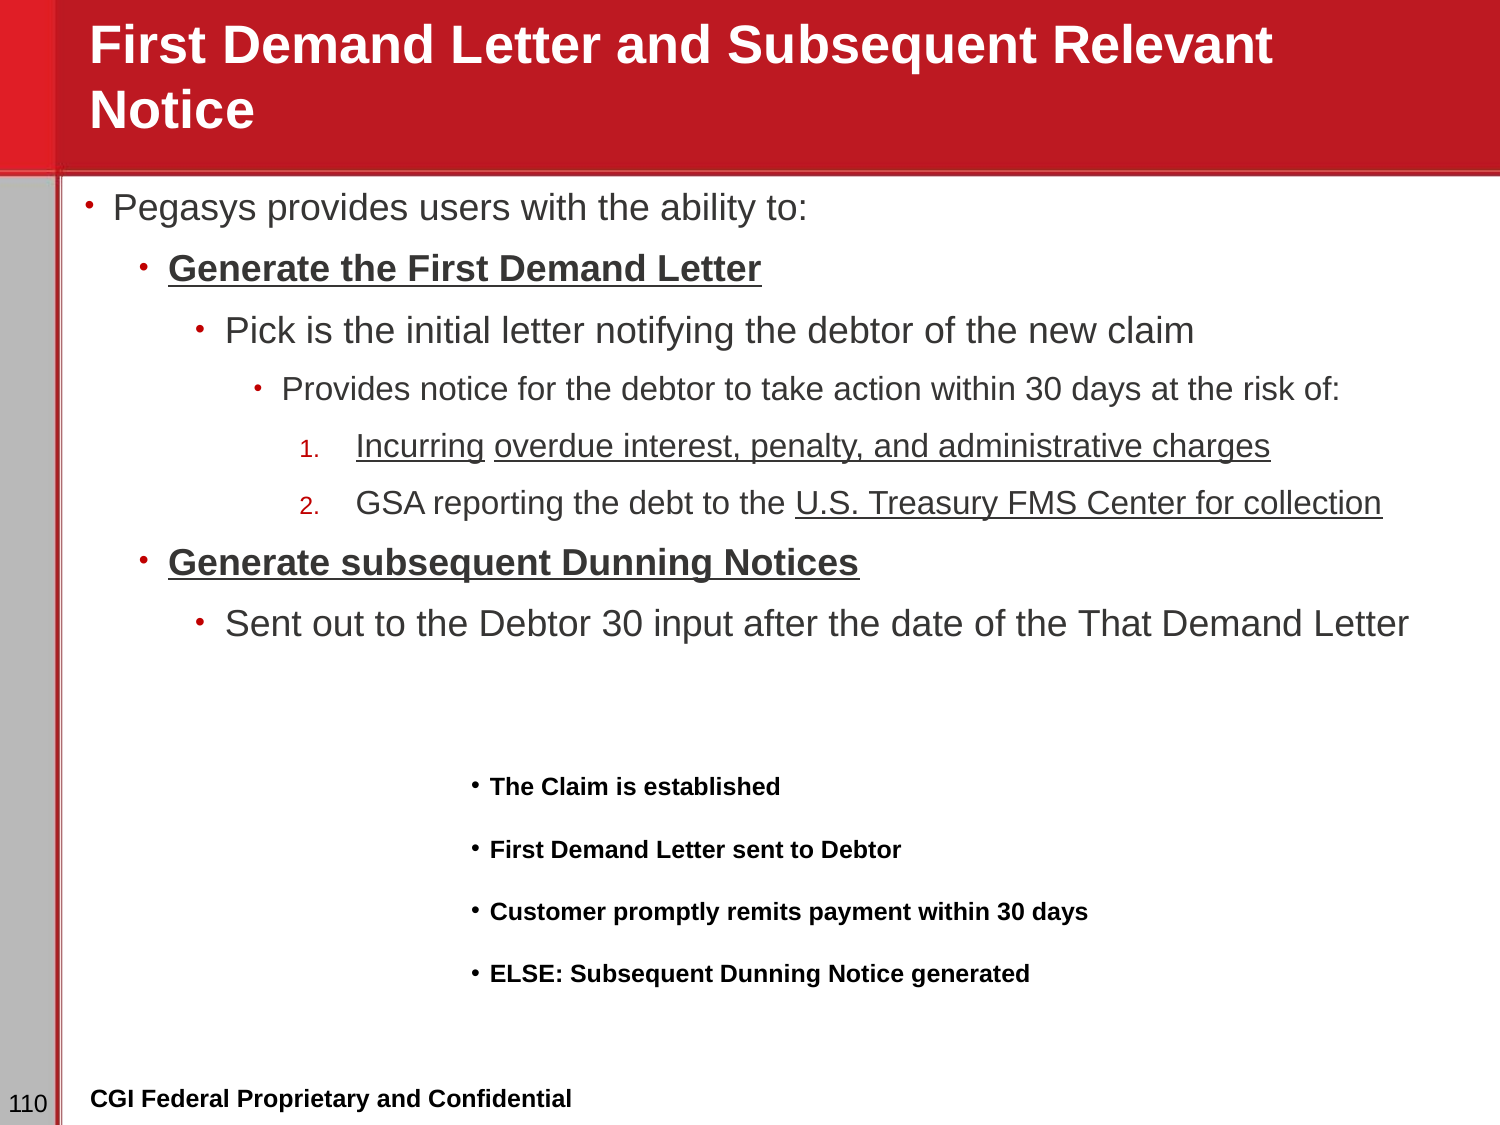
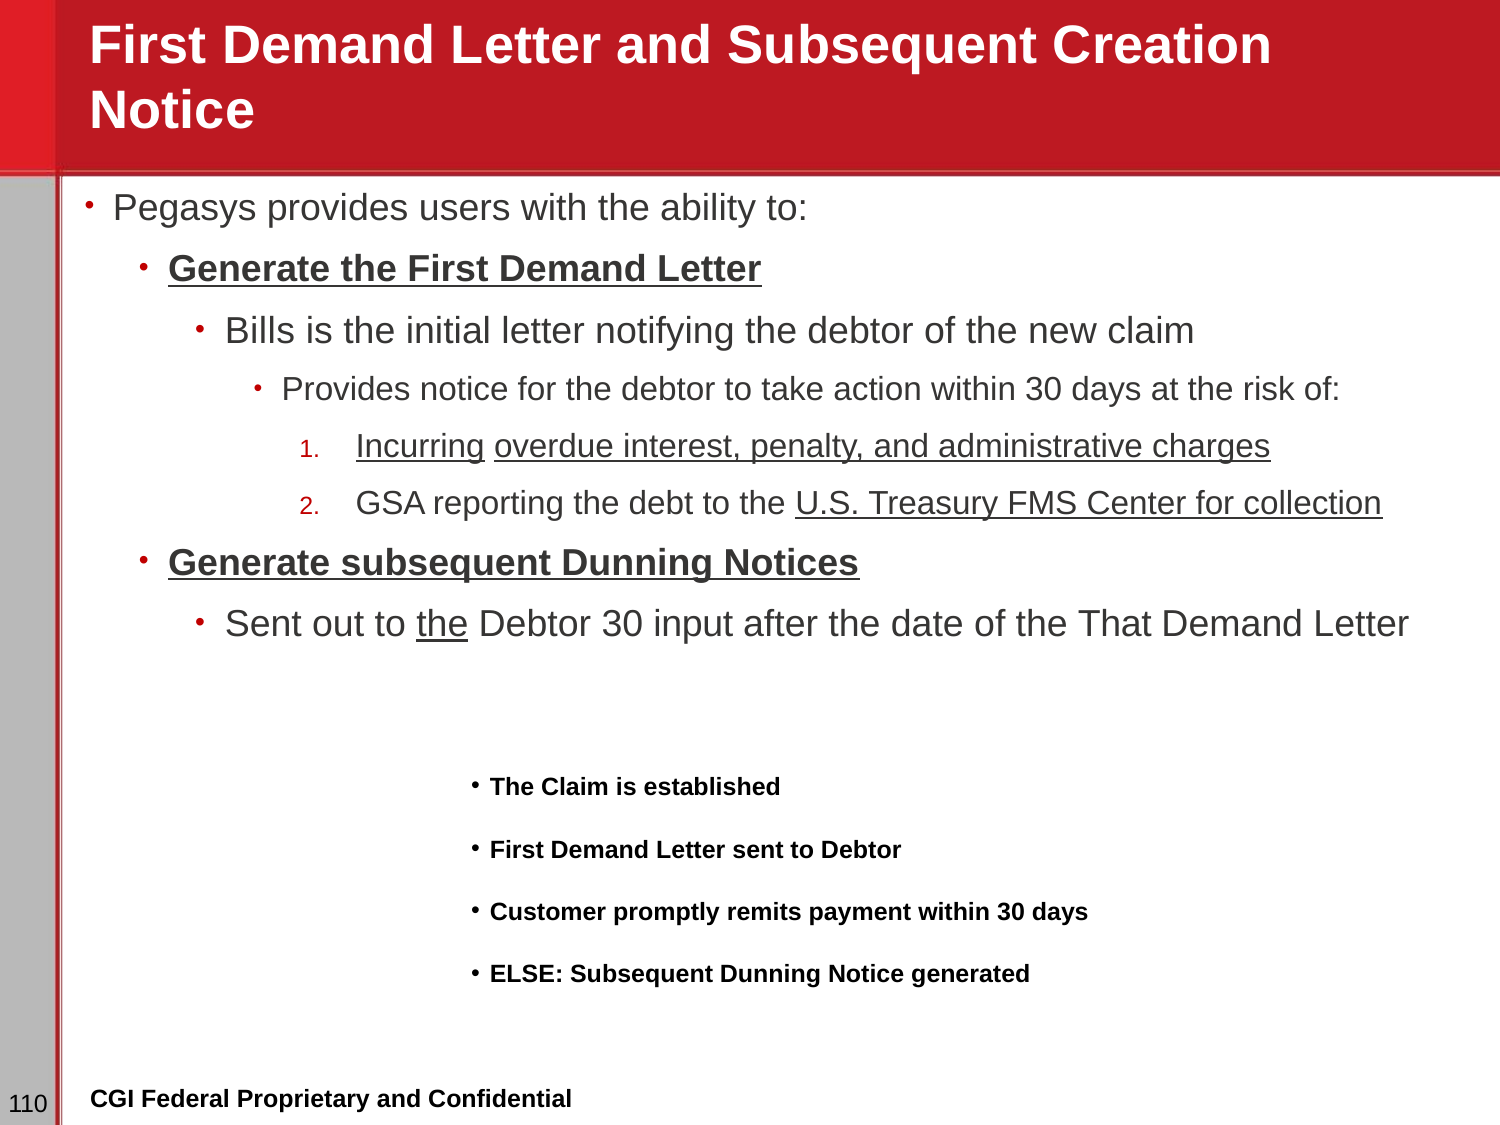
Relevant: Relevant -> Creation
Pick: Pick -> Bills
the at (442, 624) underline: none -> present
